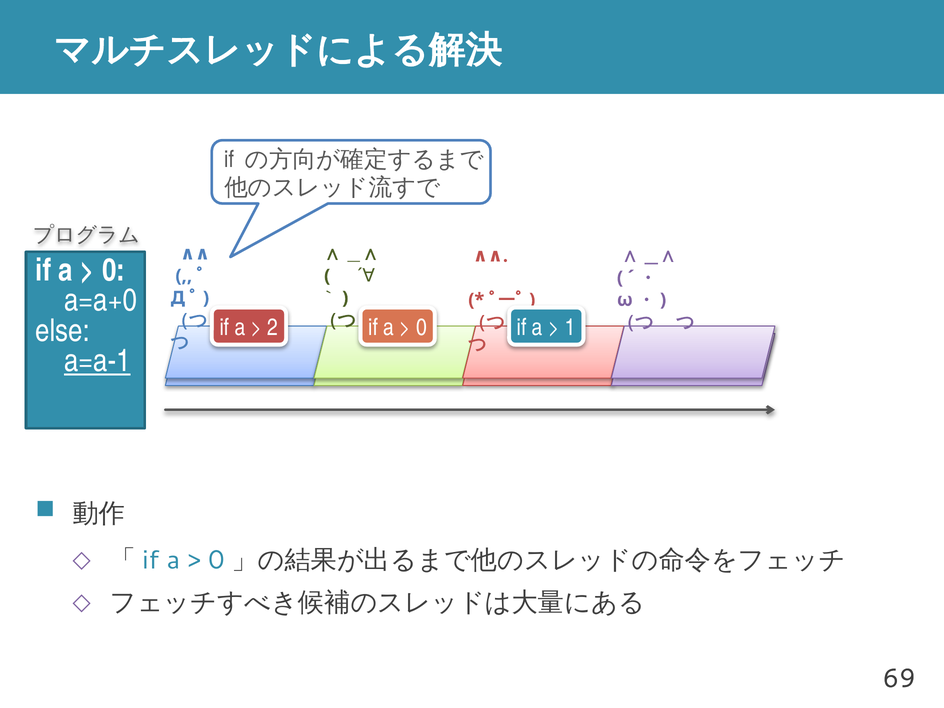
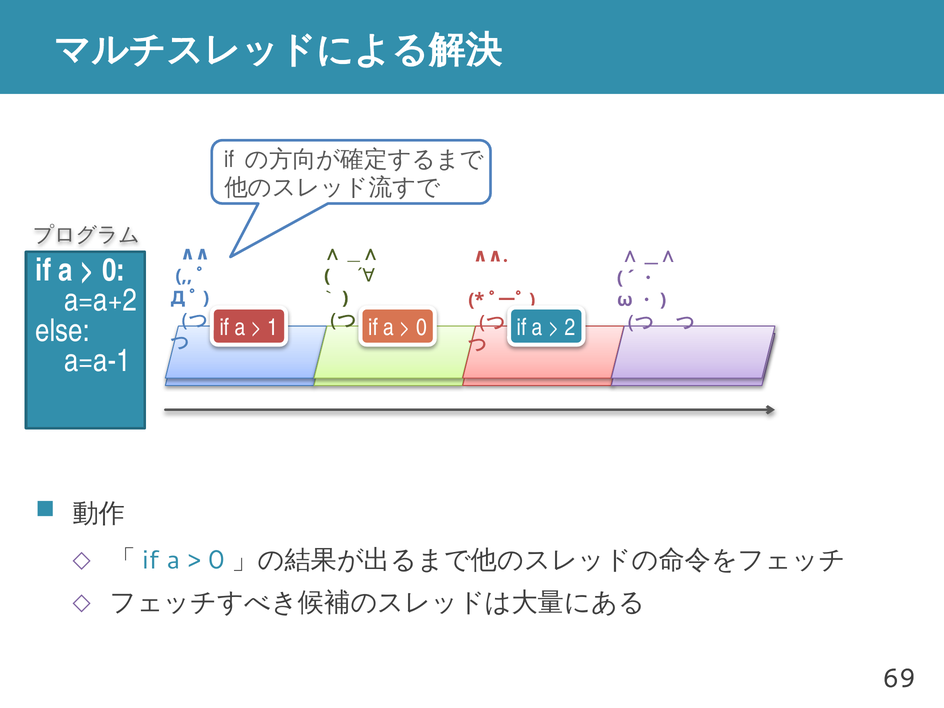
a=a+0: a=a+0 -> a=a+2
2: 2 -> 1
1: 1 -> 2
a=a-1 underline: present -> none
